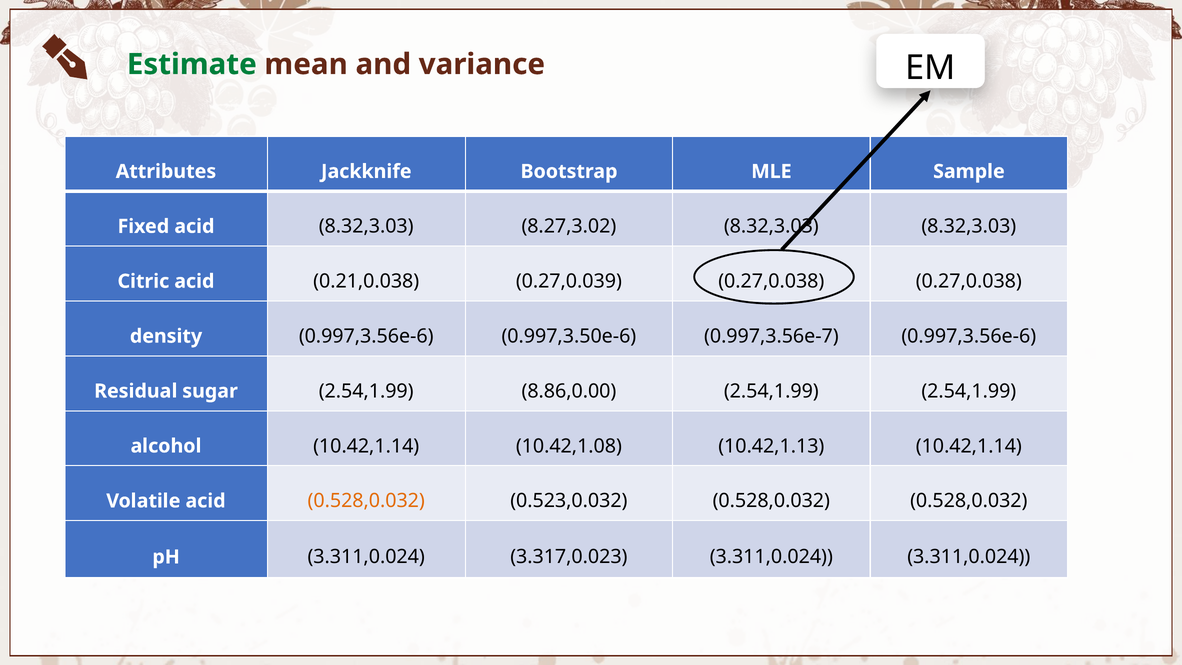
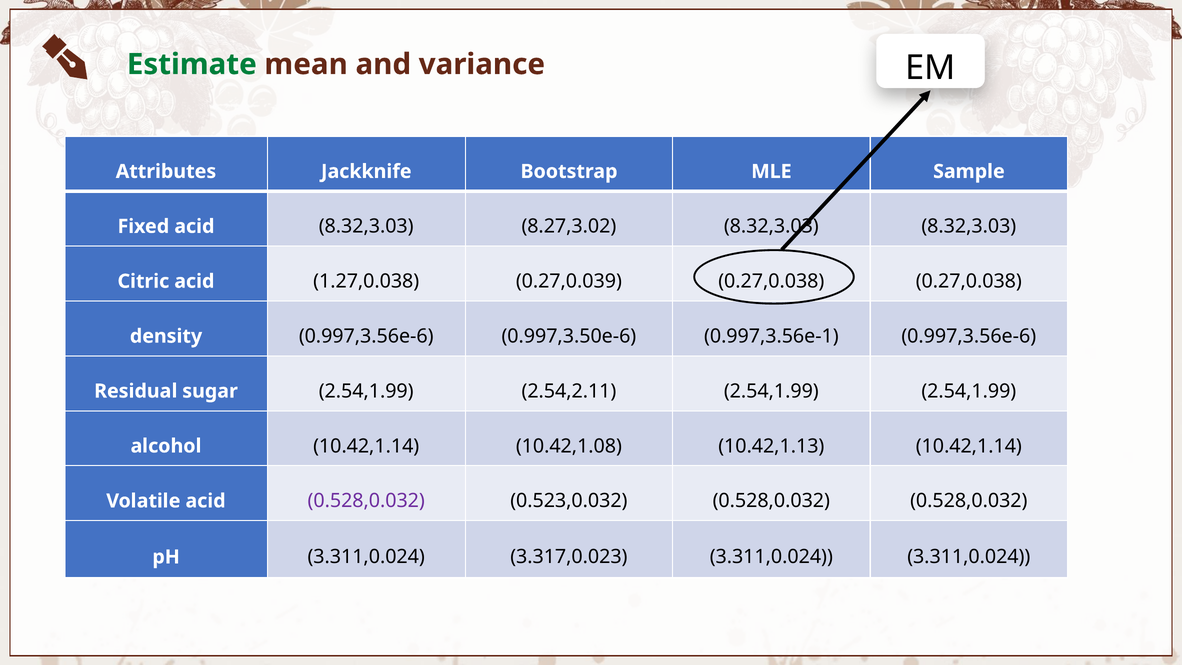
0.21,0.038: 0.21,0.038 -> 1.27,0.038
0.997,3.56e-7: 0.997,3.56e-7 -> 0.997,3.56e-1
8.86,0.00: 8.86,0.00 -> 2.54,2.11
0.528,0.032 at (366, 501) colour: orange -> purple
